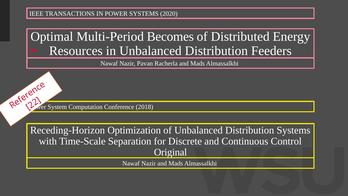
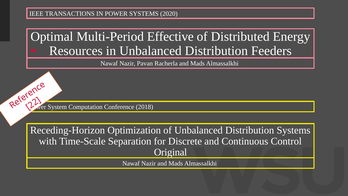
Becomes: Becomes -> Effective
